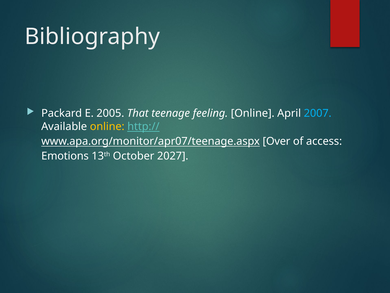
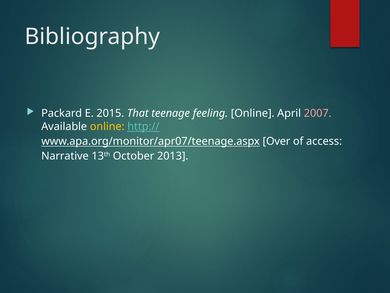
2005: 2005 -> 2015
2007 colour: light blue -> pink
Emotions: Emotions -> Narrative
2027: 2027 -> 2013
